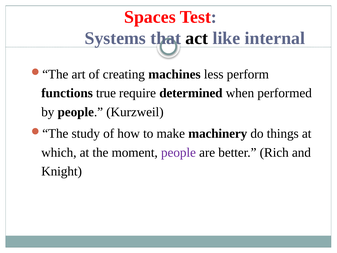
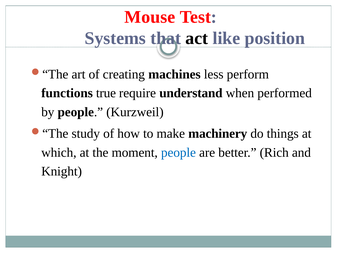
Spaces: Spaces -> Mouse
internal: internal -> position
determined: determined -> understand
people at (178, 152) colour: purple -> blue
